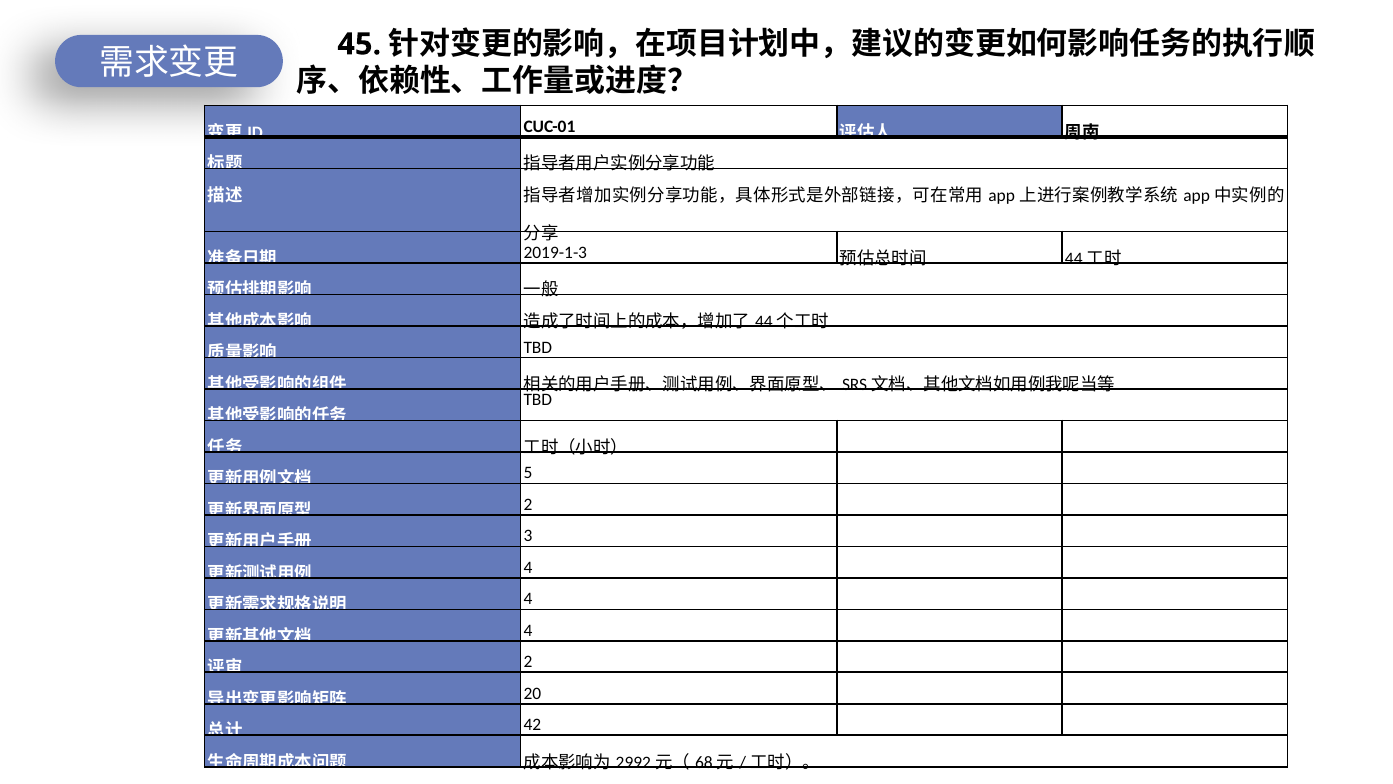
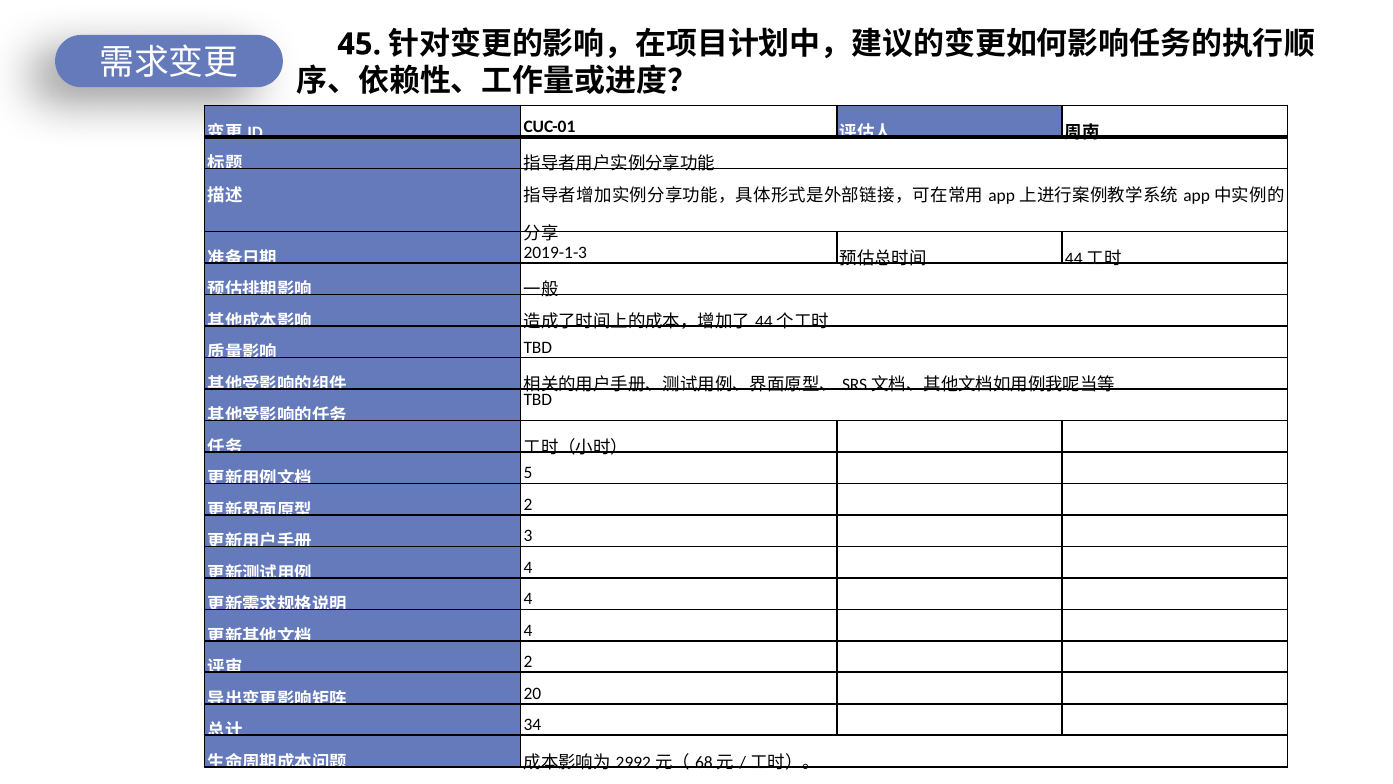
42: 42 -> 34
